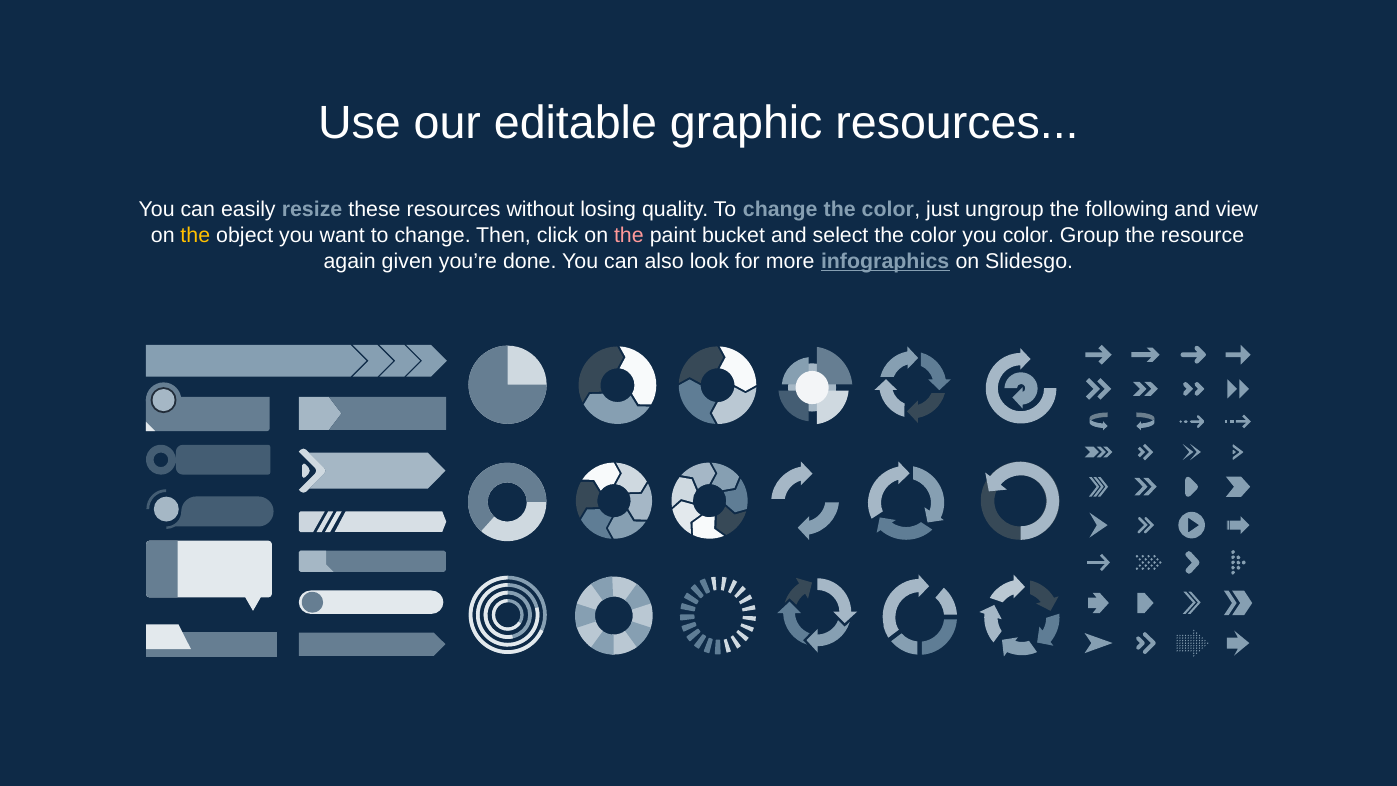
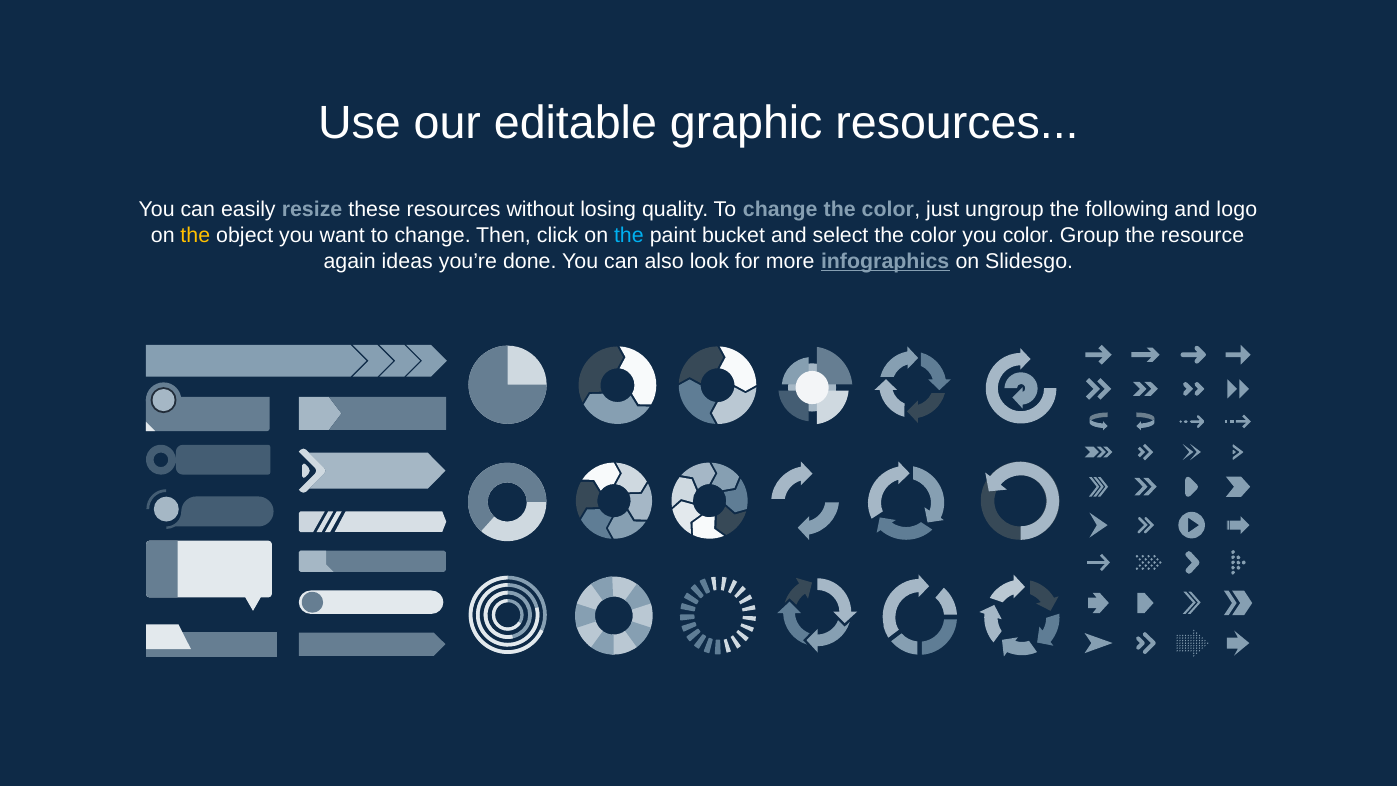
view: view -> logo
the at (629, 235) colour: pink -> light blue
given: given -> ideas
